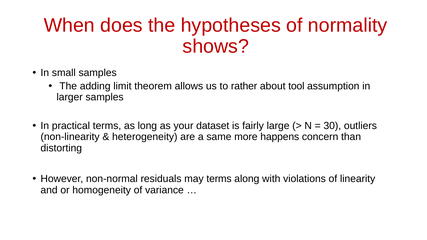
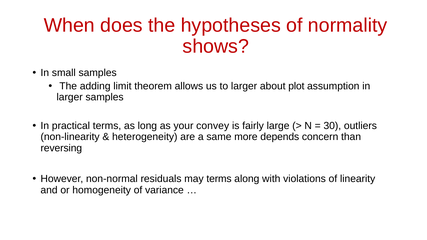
to rather: rather -> larger
tool: tool -> plot
dataset: dataset -> convey
happens: happens -> depends
distorting: distorting -> reversing
